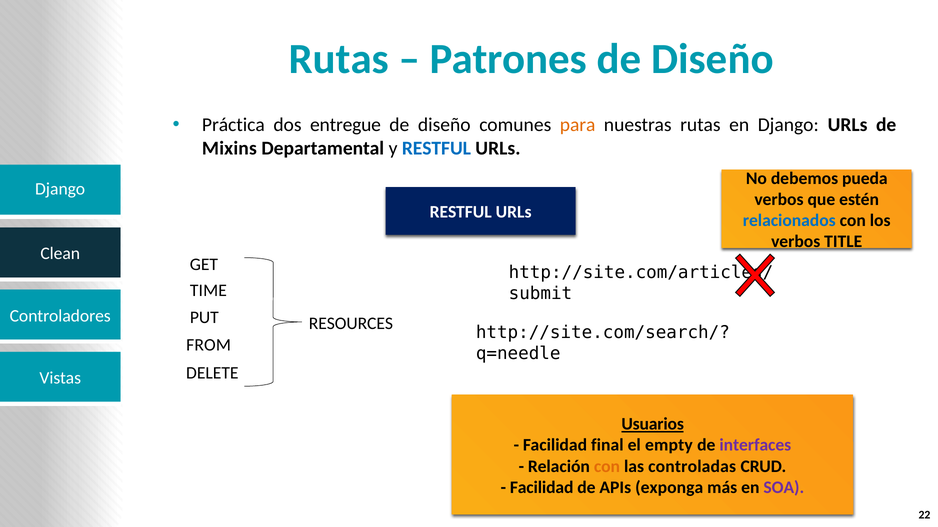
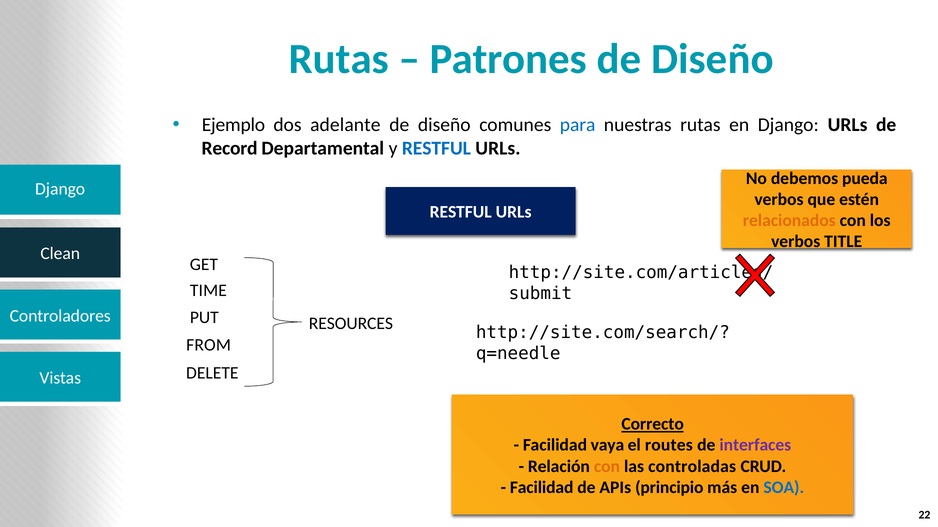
Práctica: Práctica -> Ejemplo
entregue: entregue -> adelante
para colour: orange -> blue
Mixins: Mixins -> Record
relacionados colour: blue -> orange
Usuarios: Usuarios -> Correcto
final: final -> vaya
empty: empty -> routes
exponga: exponga -> principio
SOA colour: purple -> blue
